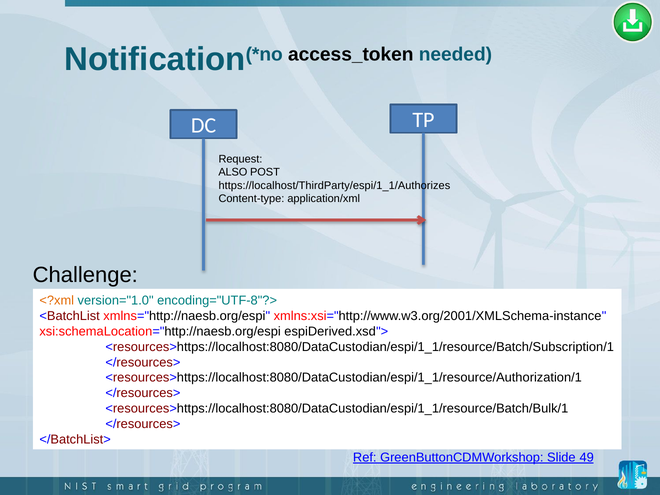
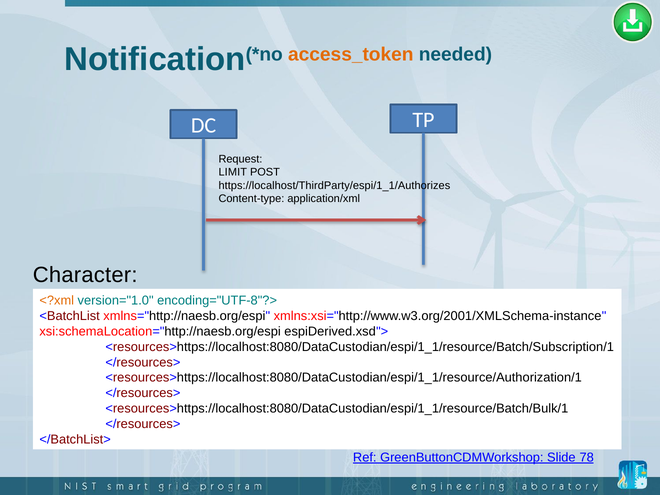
access_token colour: black -> orange
ALSO: ALSO -> LIMIT
Challenge: Challenge -> Character
49: 49 -> 78
